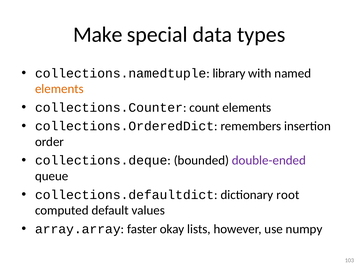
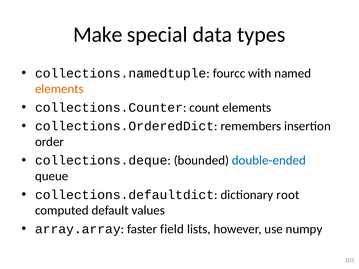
library: library -> fourcc
double-ended colour: purple -> blue
okay: okay -> field
